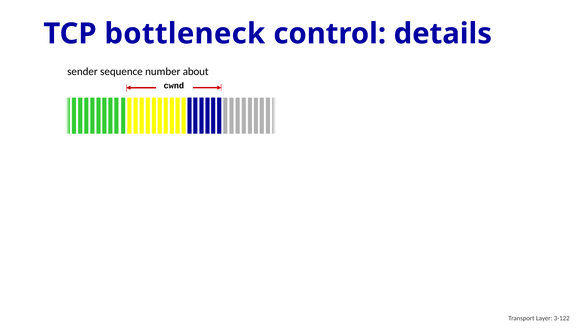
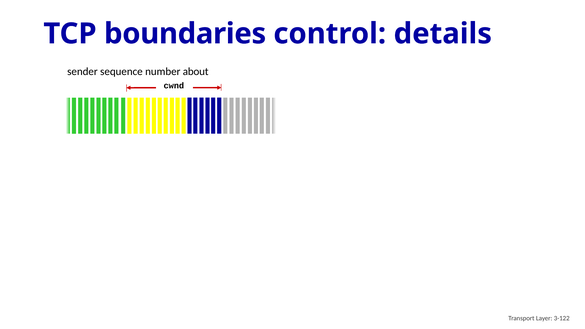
bottleneck: bottleneck -> boundaries
